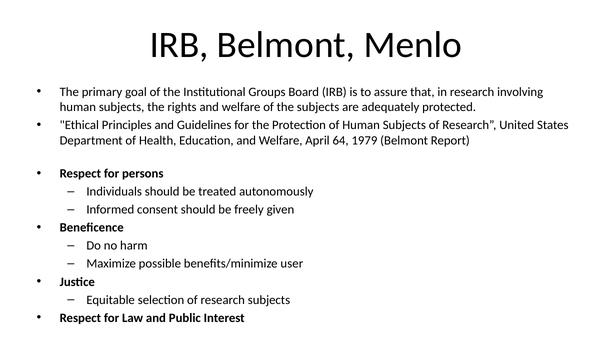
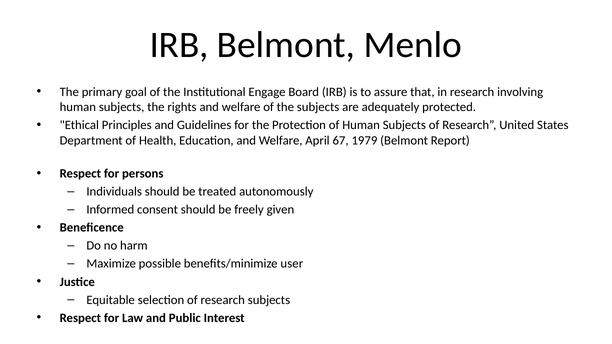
Groups: Groups -> Engage
64: 64 -> 67
